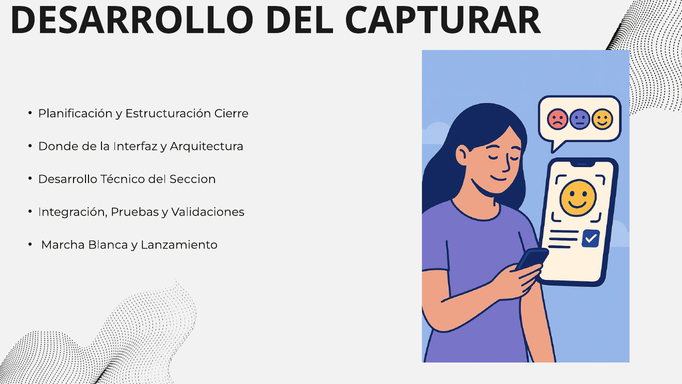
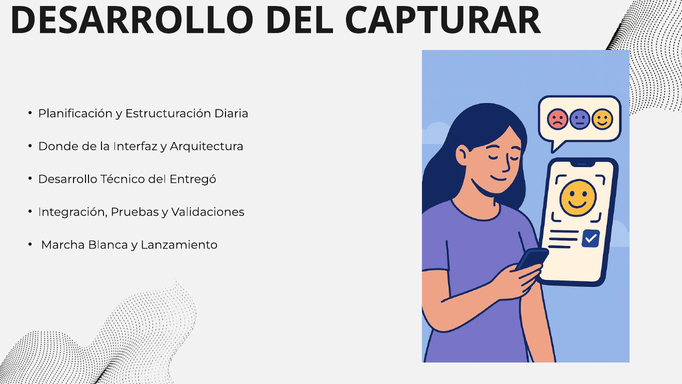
Cierre: Cierre -> Diaria
Seccion: Seccion -> Entregó
